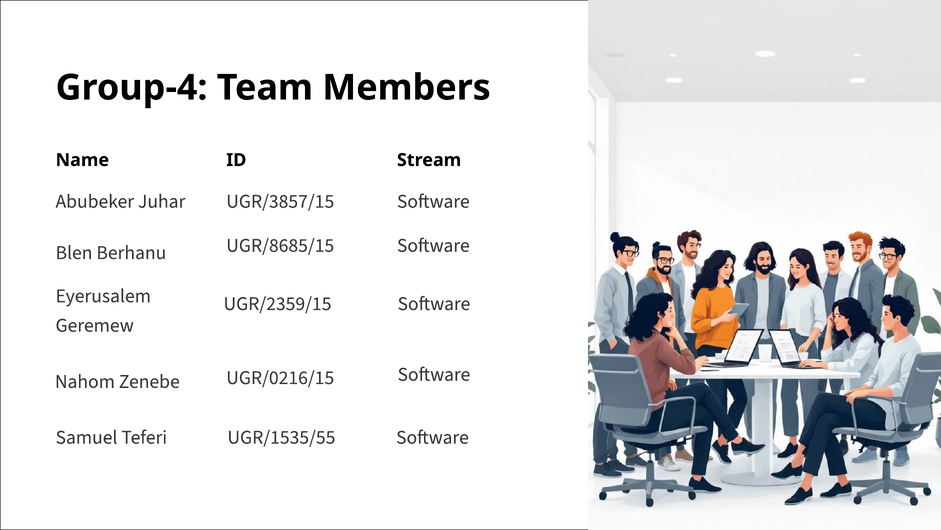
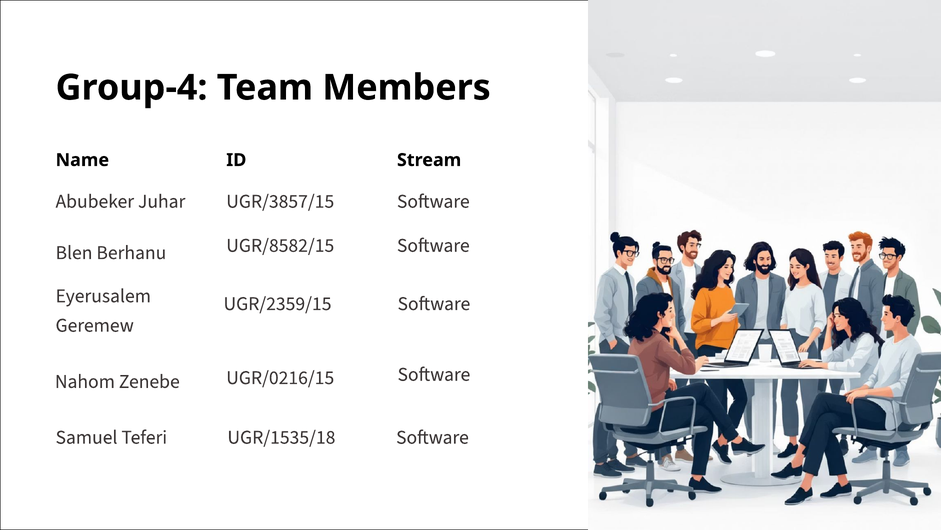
UGR/8685/15: UGR/8685/15 -> UGR/8582/15
UGR/1535/55: UGR/1535/55 -> UGR/1535/18
